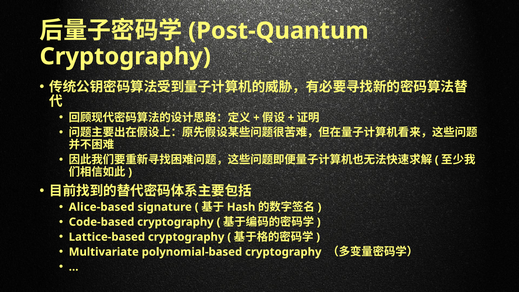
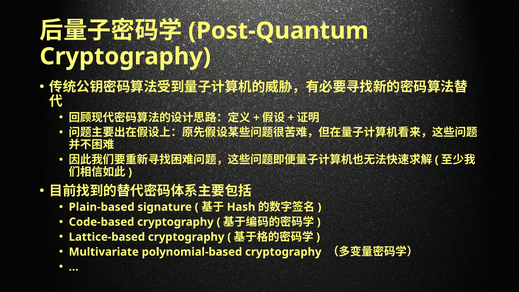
Alice-based: Alice-based -> Plain-based
